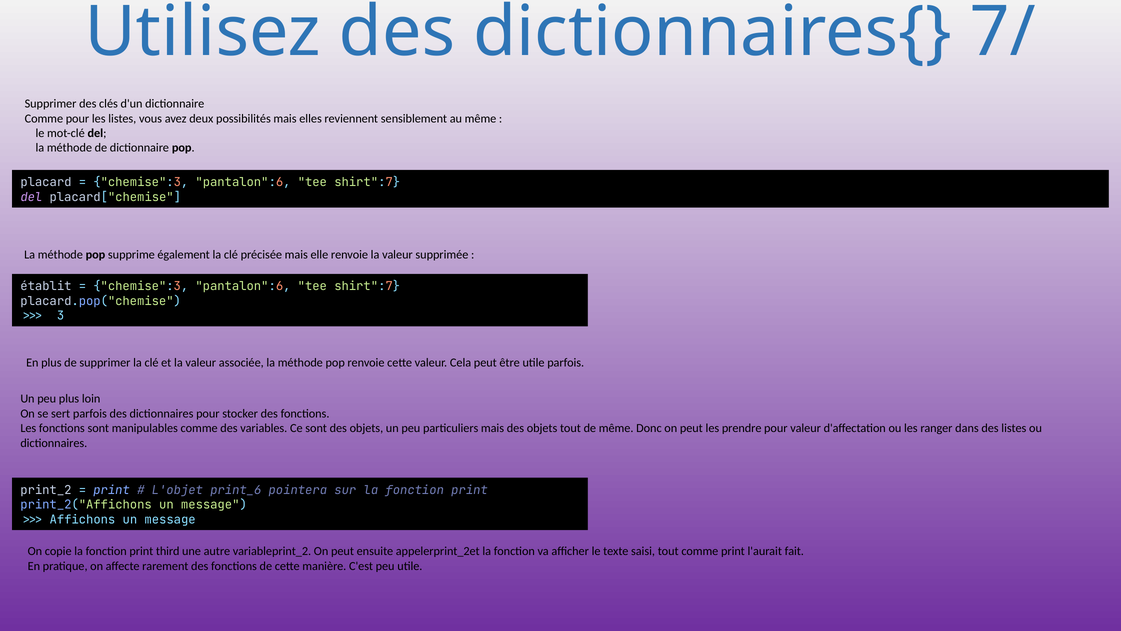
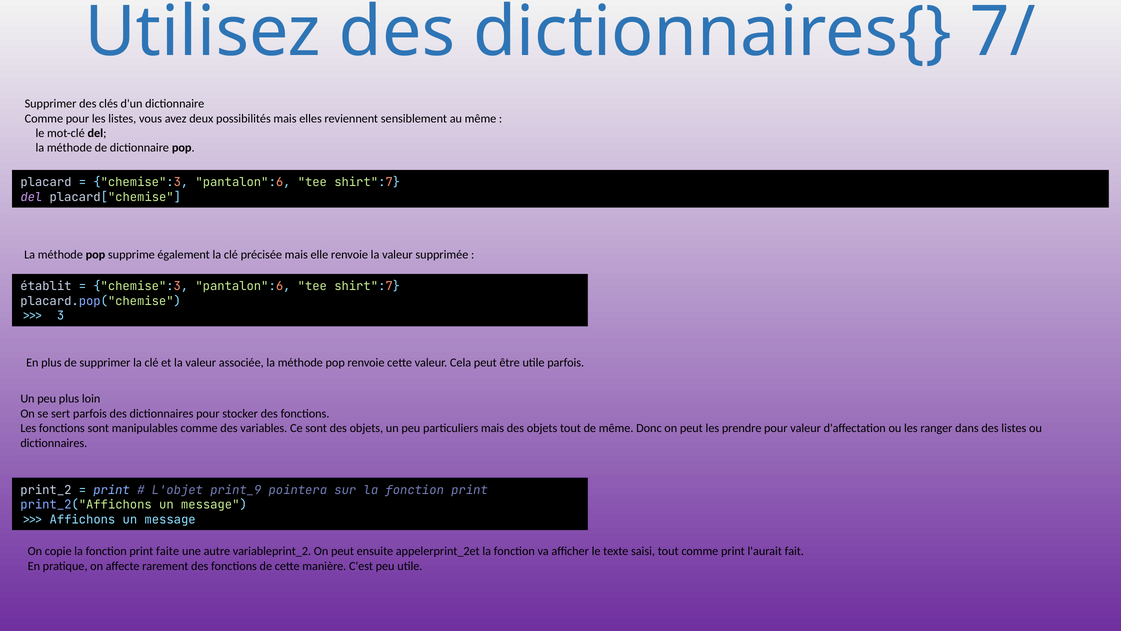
print_6: print_6 -> print_9
third: third -> faite
